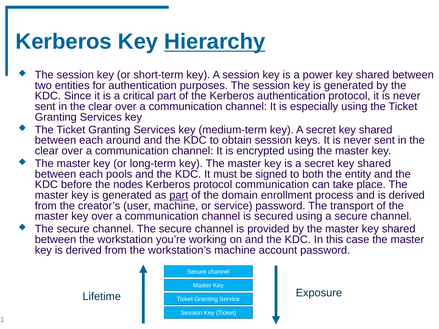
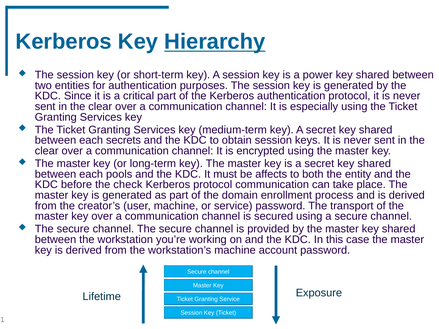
around: around -> secrets
signed: signed -> affects
nodes: nodes -> check
part at (179, 195) underline: present -> none
